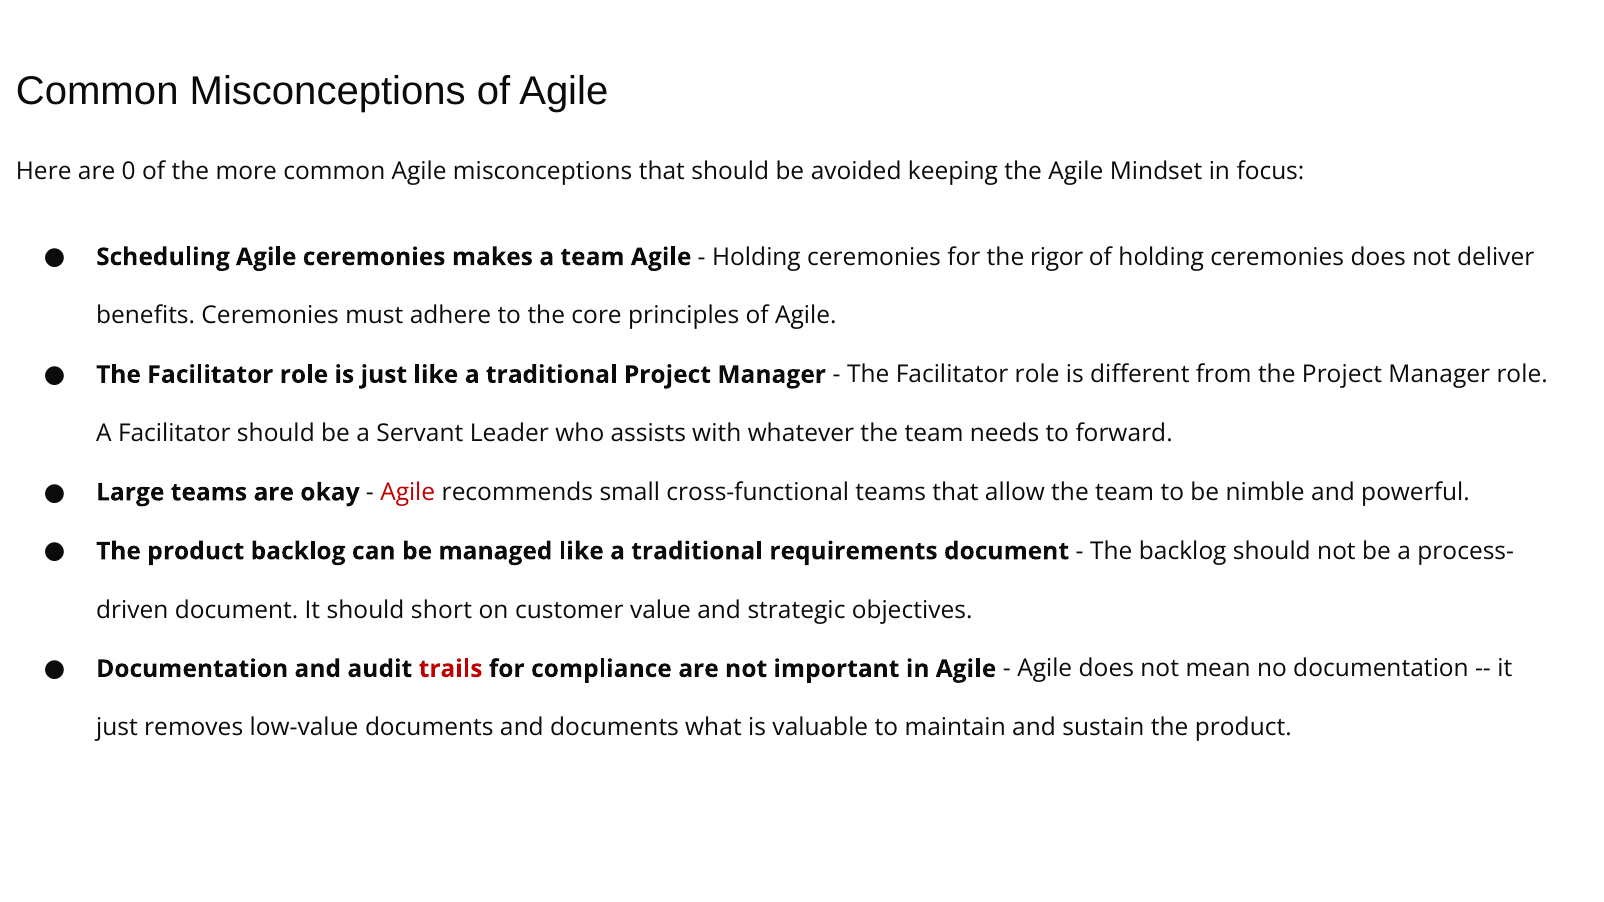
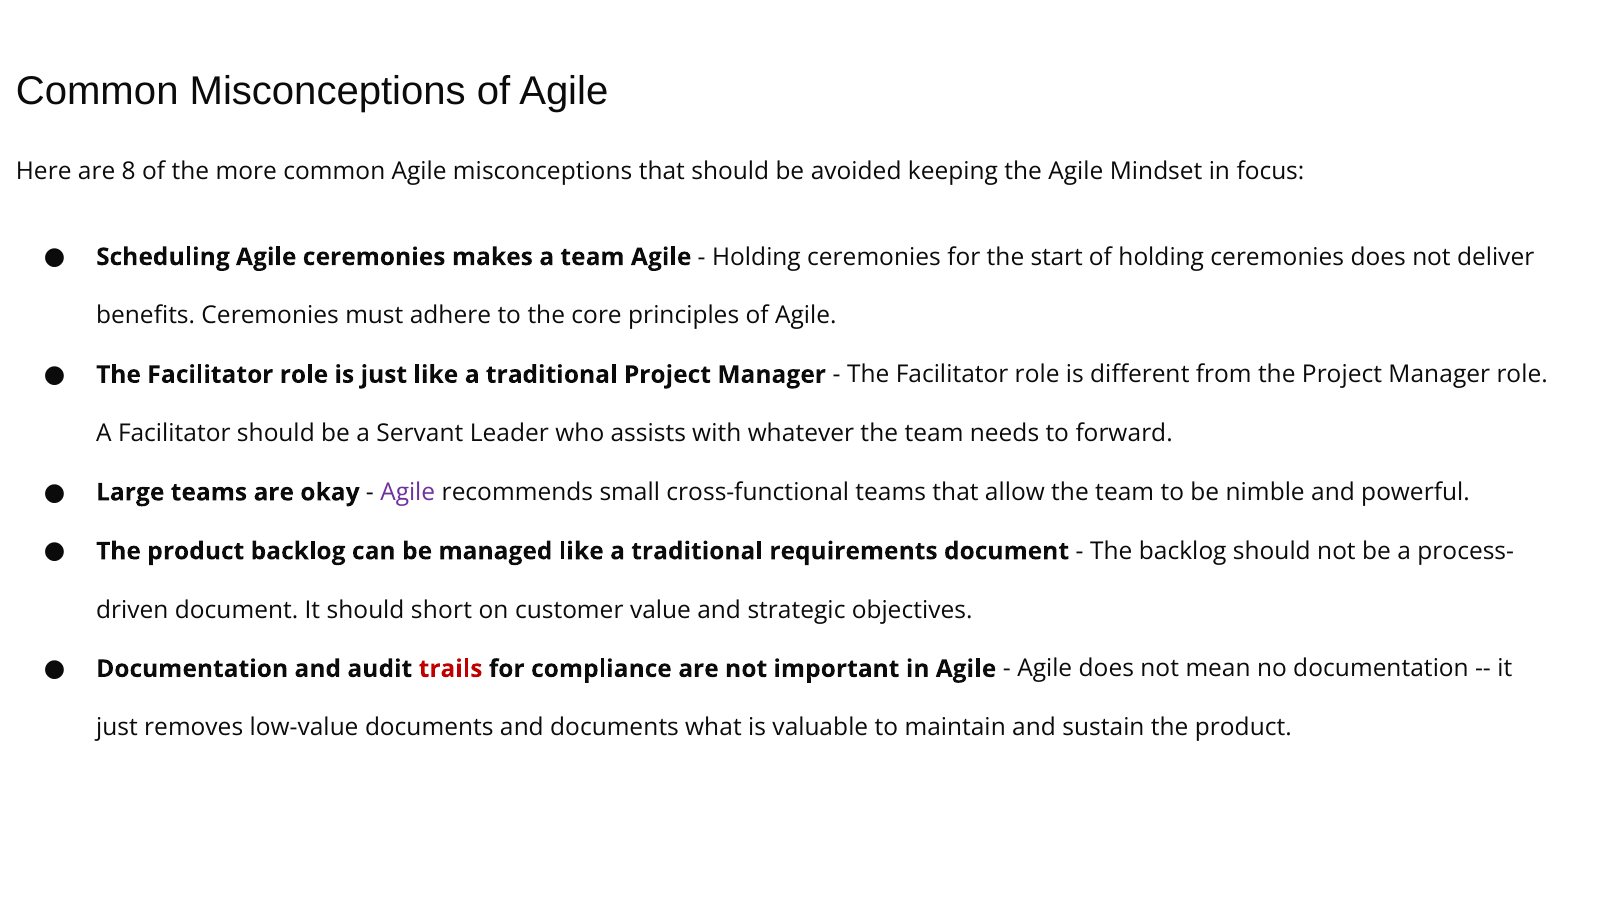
0: 0 -> 8
rigor: rigor -> start
Agile at (408, 493) colour: red -> purple
